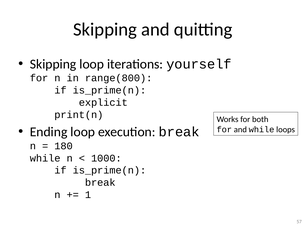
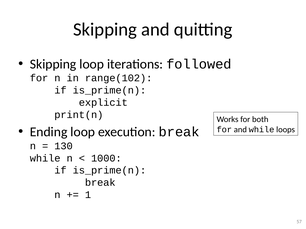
yourself: yourself -> followed
range(800: range(800 -> range(102
180: 180 -> 130
